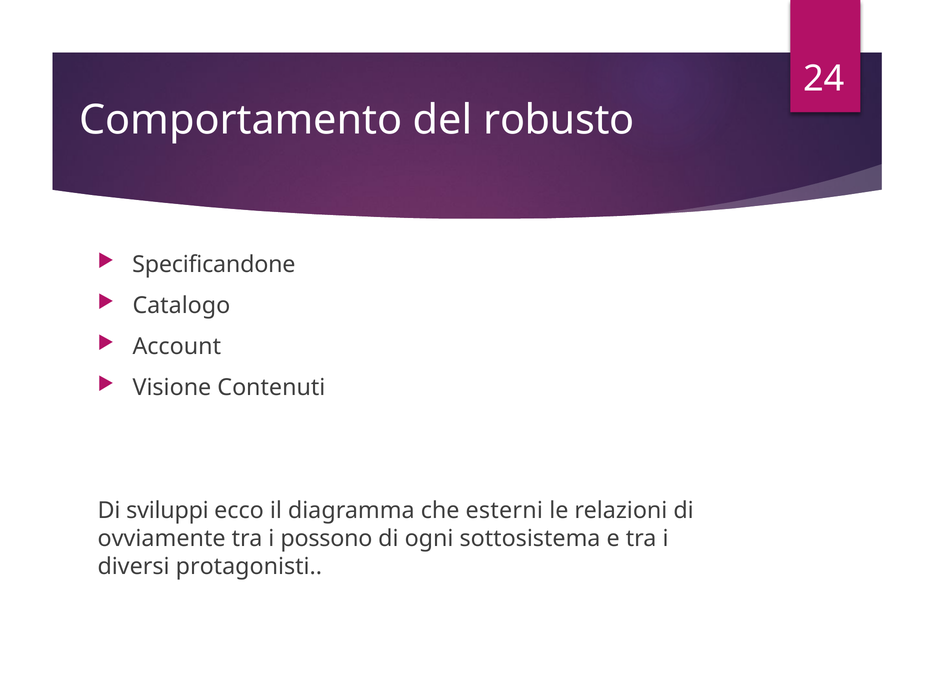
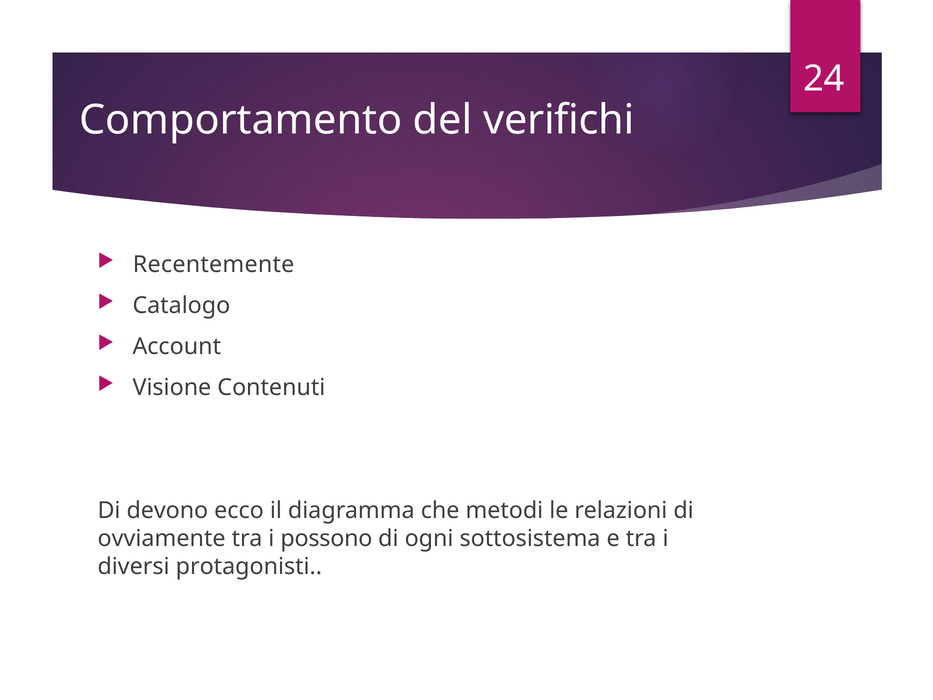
robusto: robusto -> verifichi
Specificandone: Specificandone -> Recentemente
sviluppi: sviluppi -> devono
esterni: esterni -> metodi
